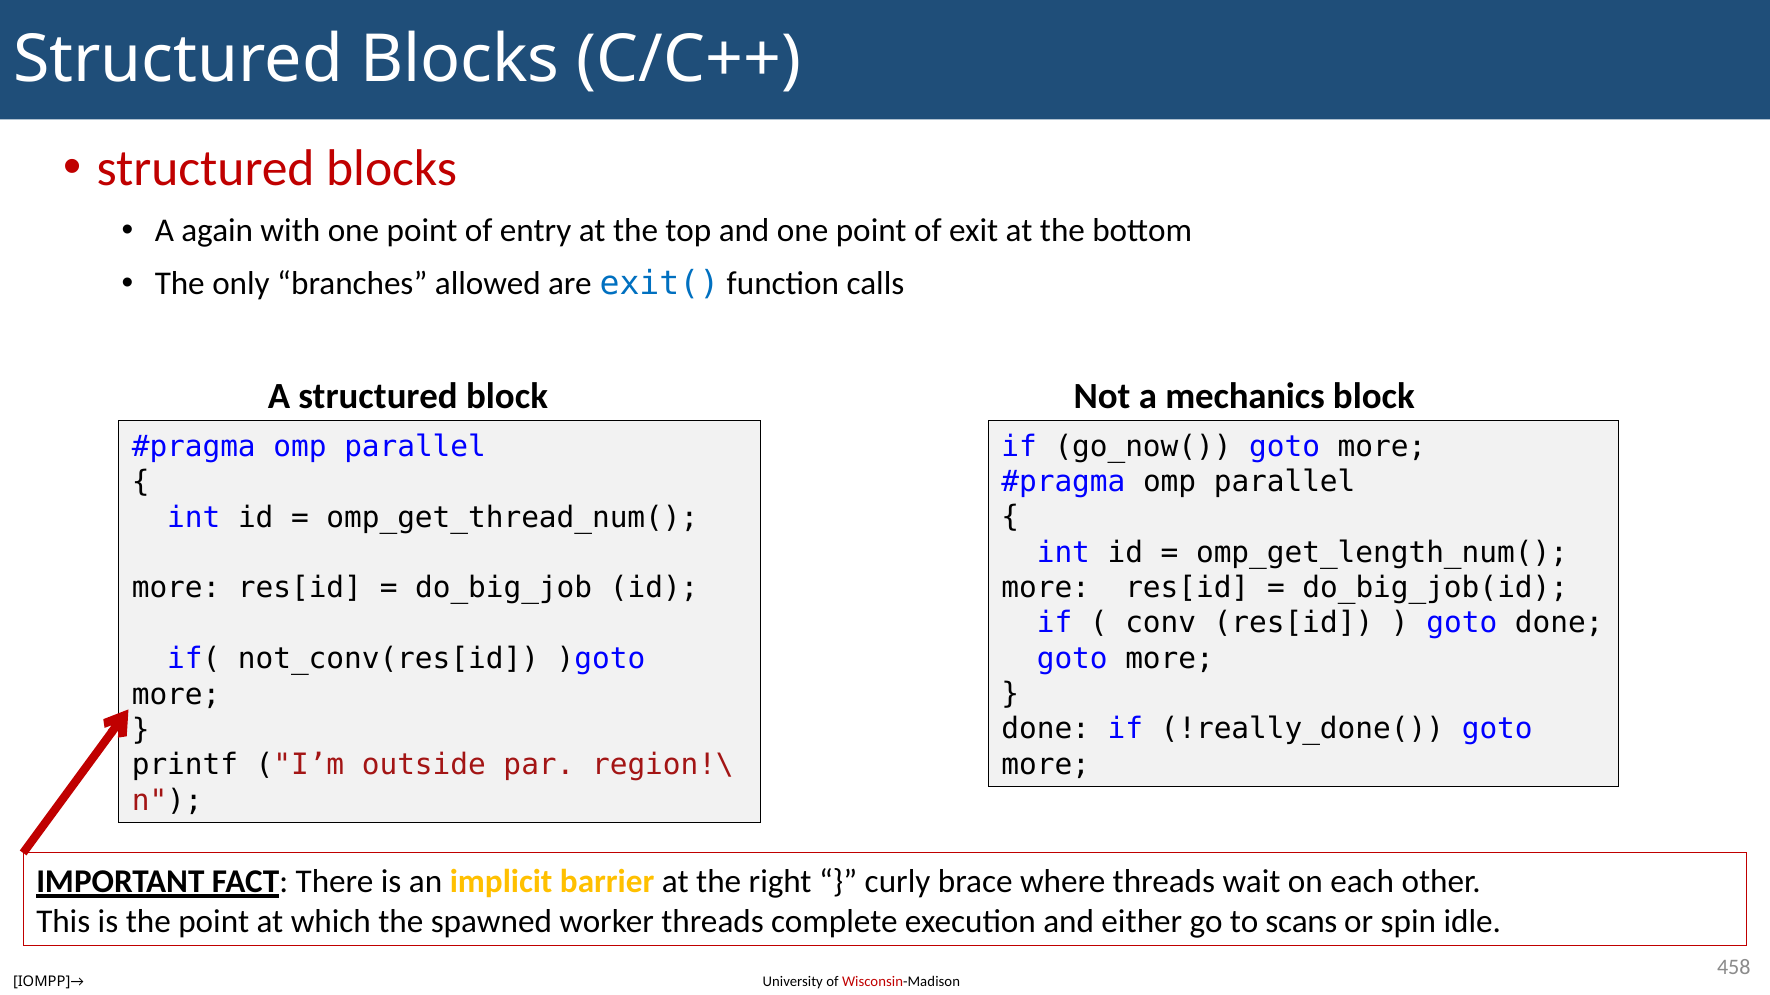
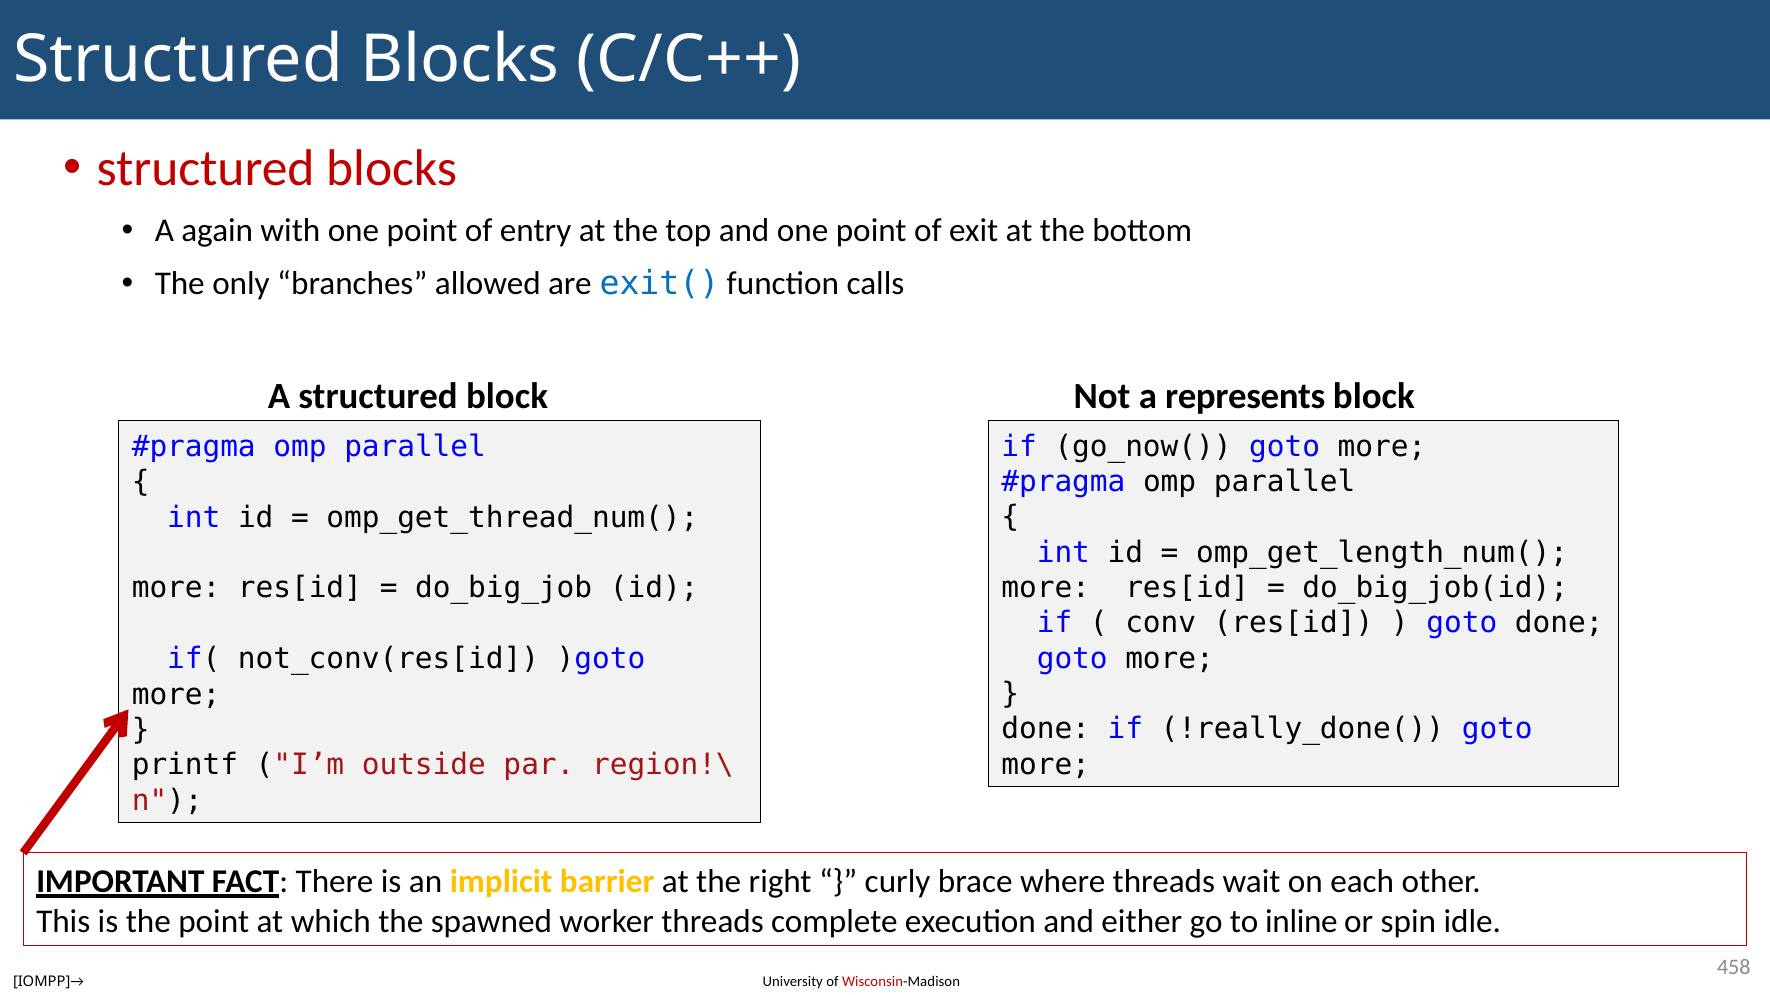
mechanics: mechanics -> represents
scans: scans -> inline
